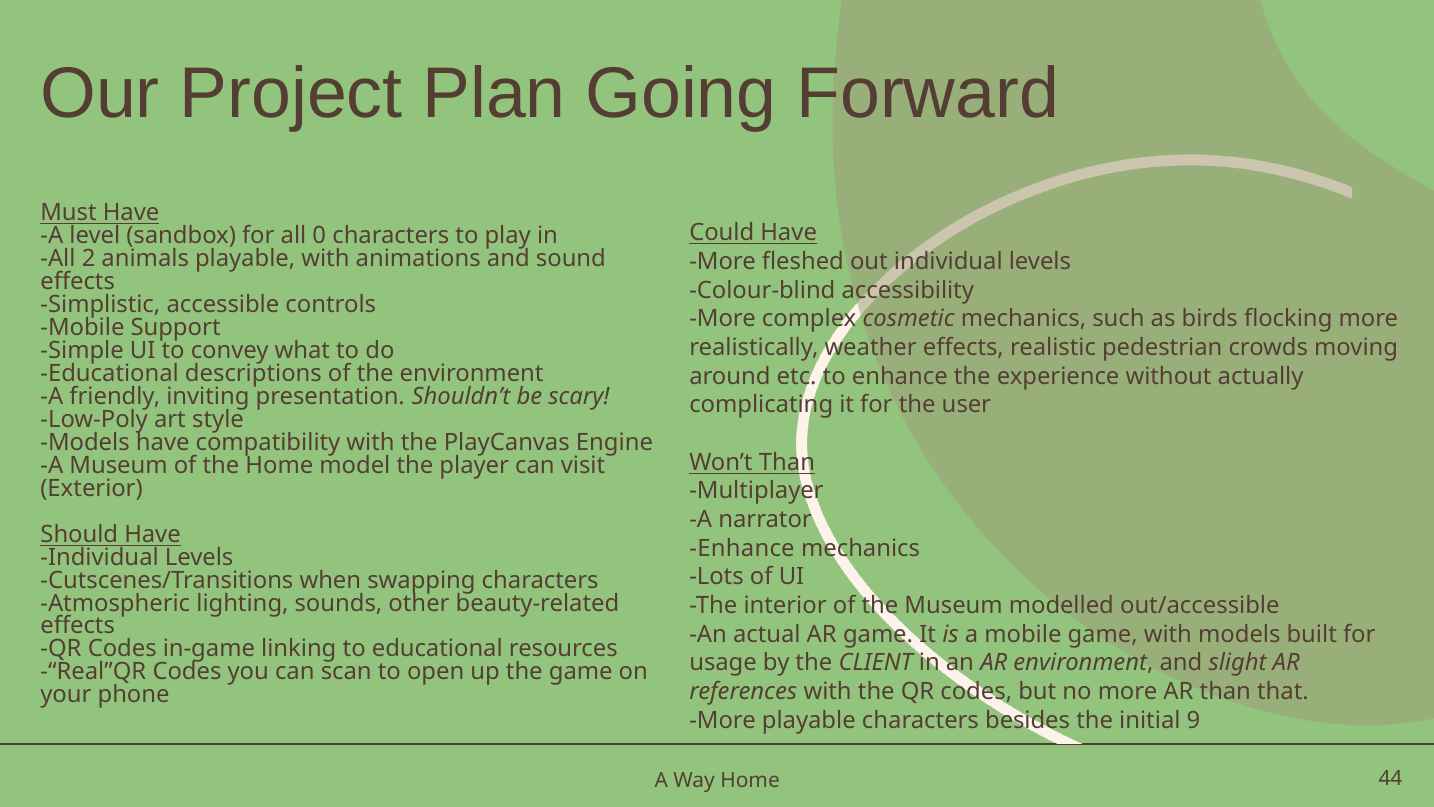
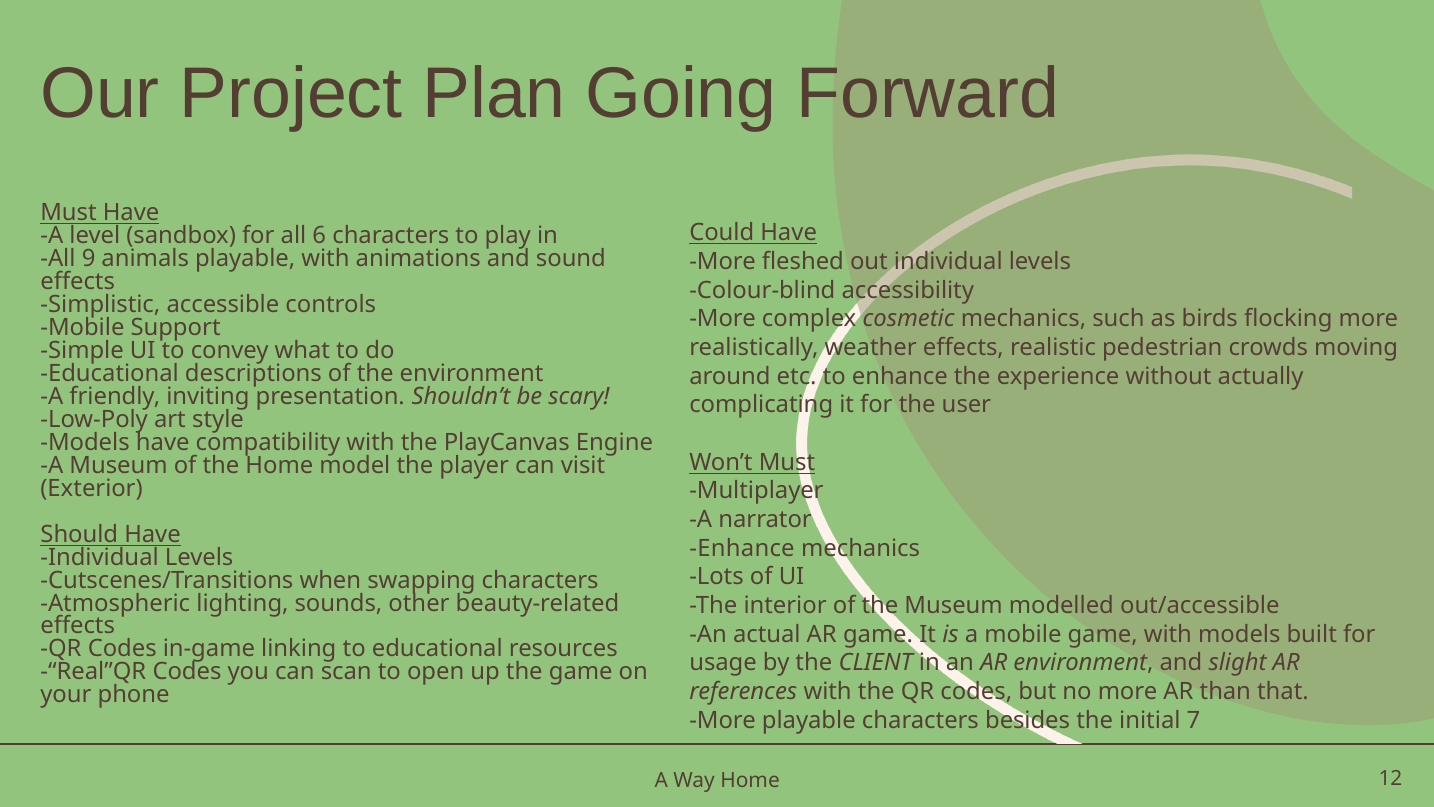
0: 0 -> 6
2: 2 -> 9
Won’t Than: Than -> Must
9: 9 -> 7
44: 44 -> 12
